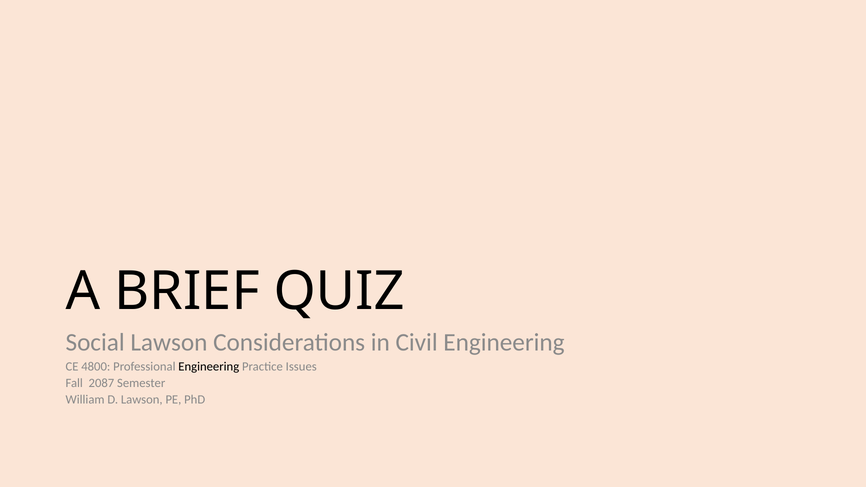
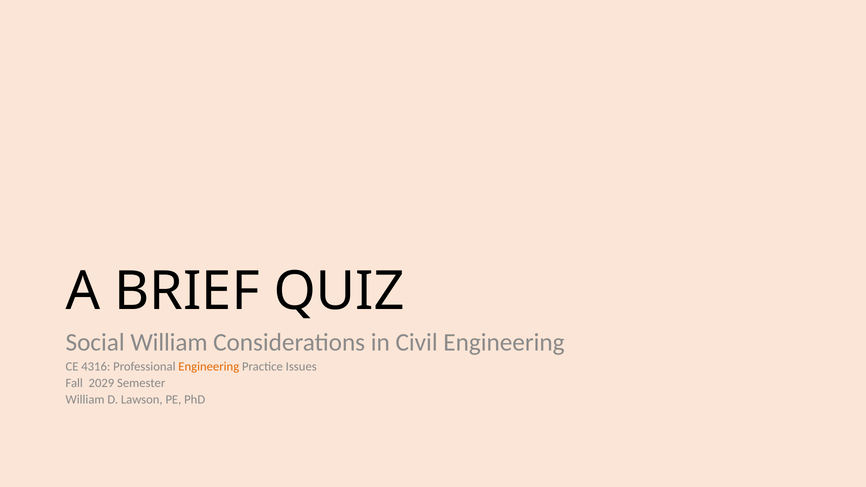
Social Lawson: Lawson -> William
4800: 4800 -> 4316
Engineering at (209, 366) colour: black -> orange
2087: 2087 -> 2029
